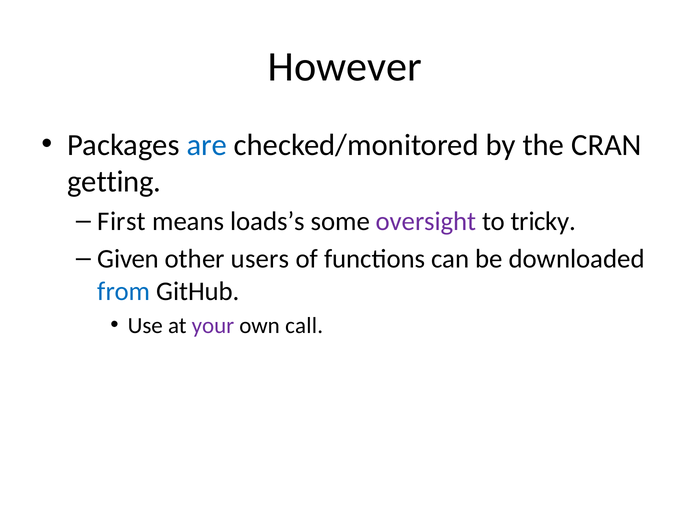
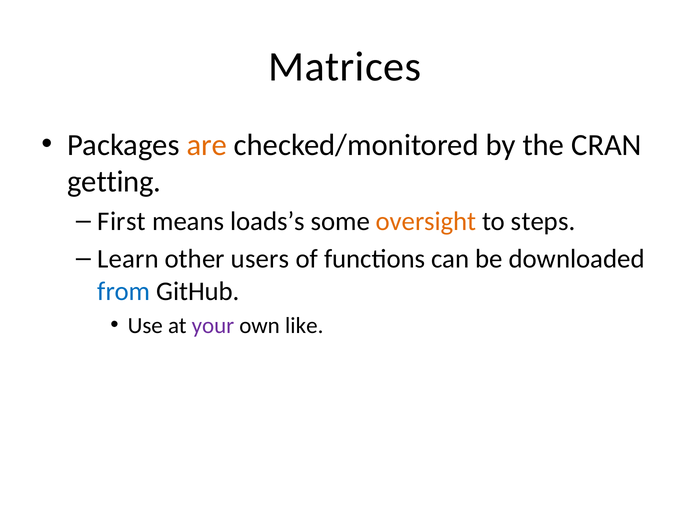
However: However -> Matrices
are colour: blue -> orange
oversight colour: purple -> orange
tricky: tricky -> steps
Given: Given -> Learn
call: call -> like
